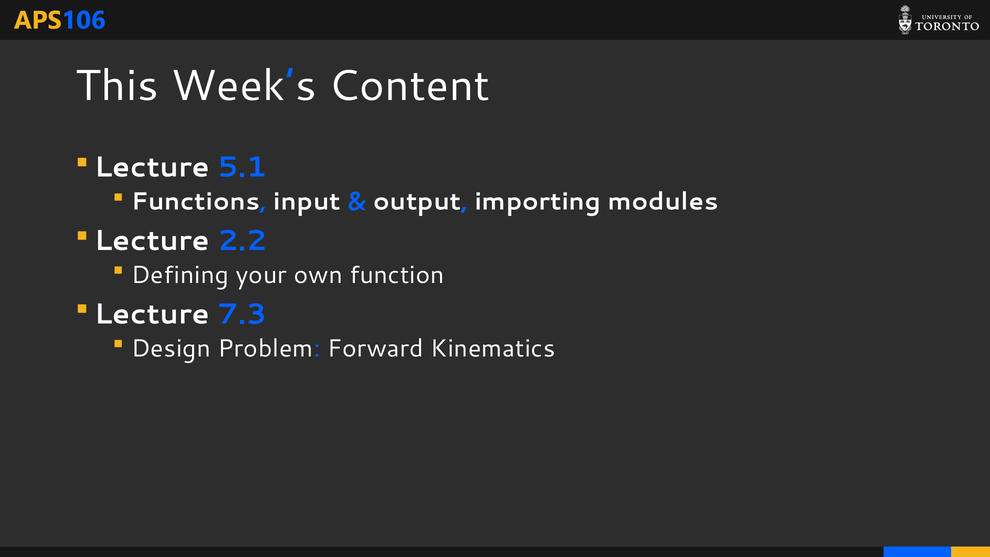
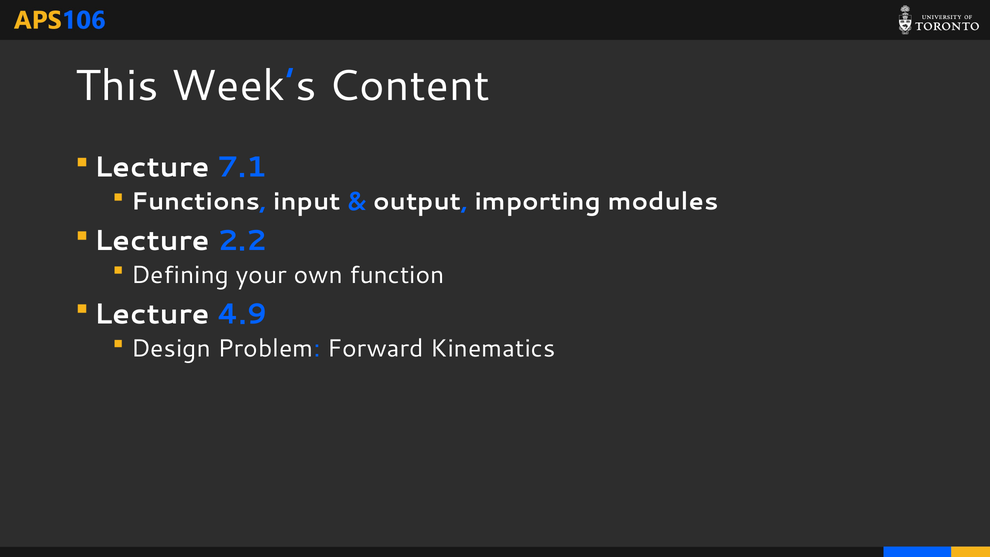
5.1: 5.1 -> 7.1
7.3: 7.3 -> 4.9
